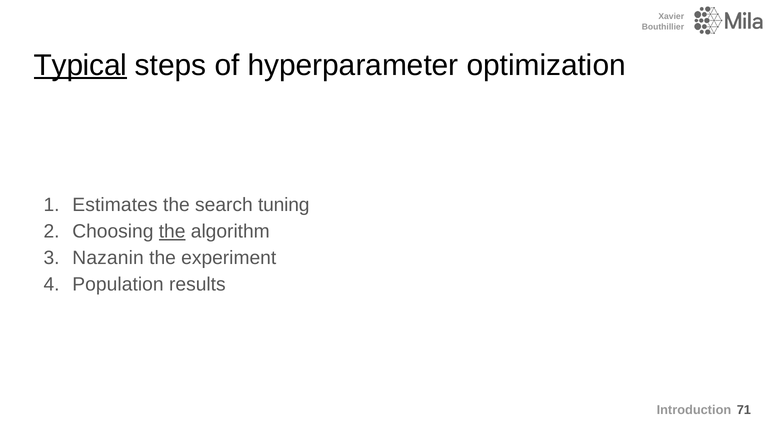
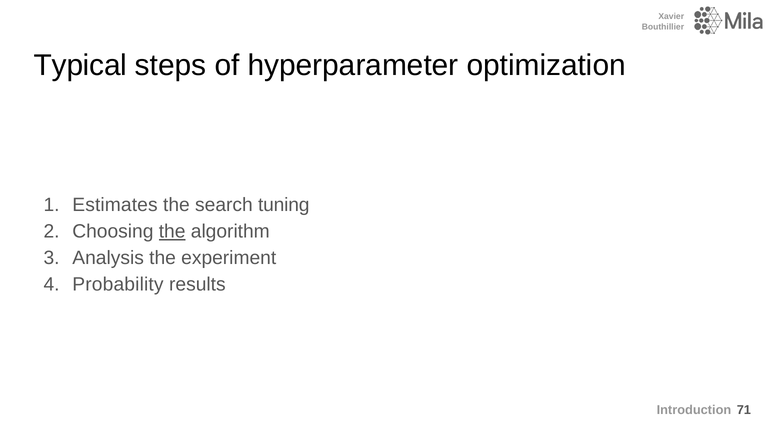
Typical underline: present -> none
Nazanin: Nazanin -> Analysis
Population: Population -> Probability
